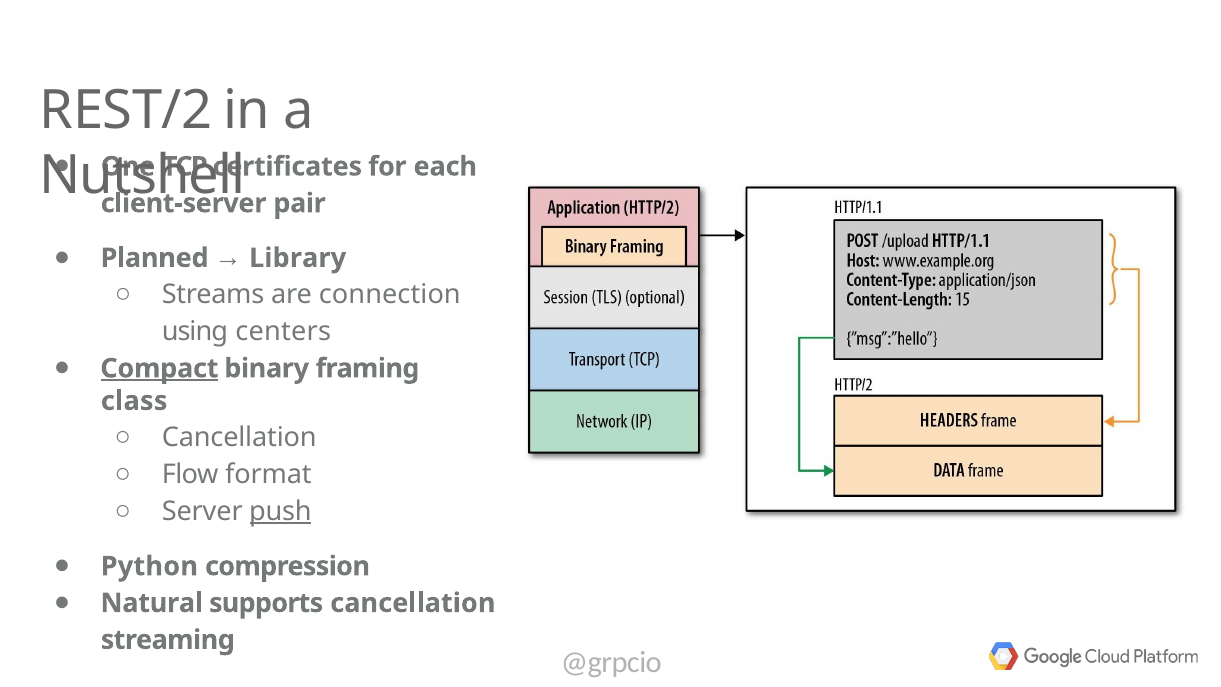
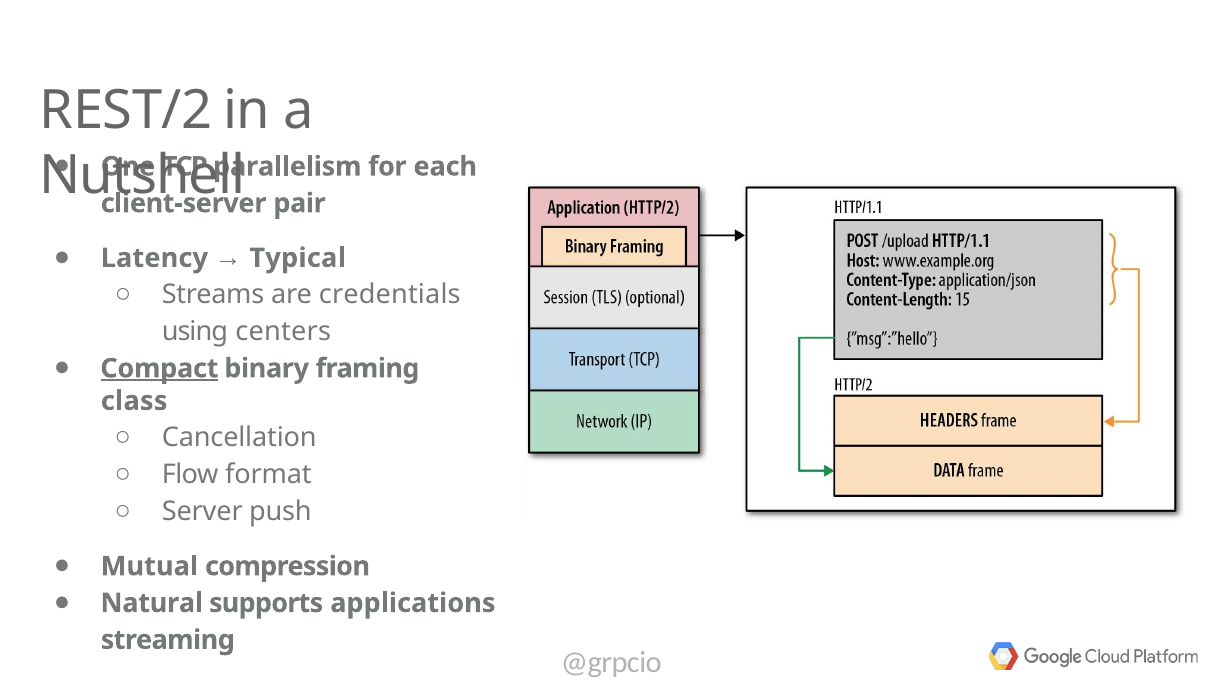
certificates: certificates -> parallelism
Planned: Planned -> Latency
Library: Library -> Typical
connection: connection -> credentials
push underline: present -> none
Python: Python -> Mutual
supports cancellation: cancellation -> applications
